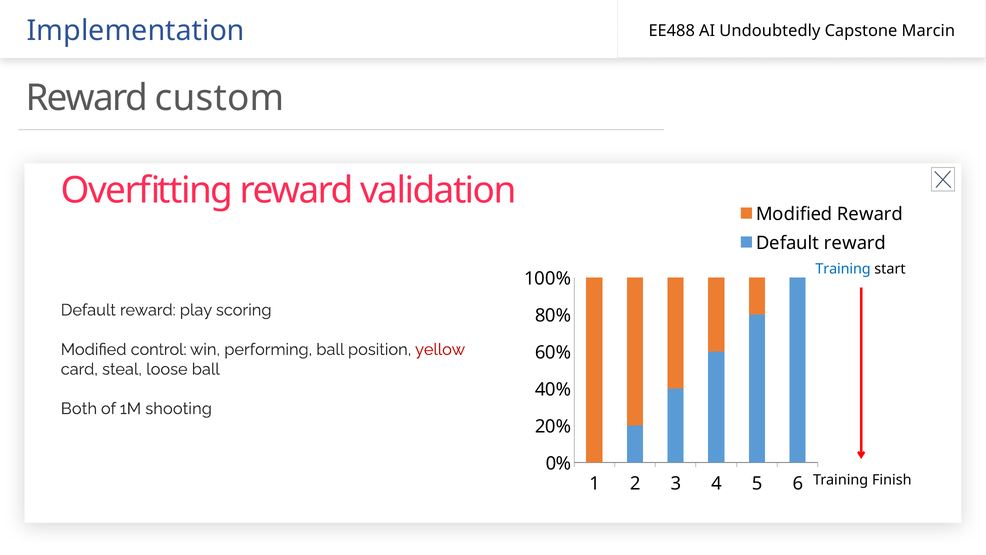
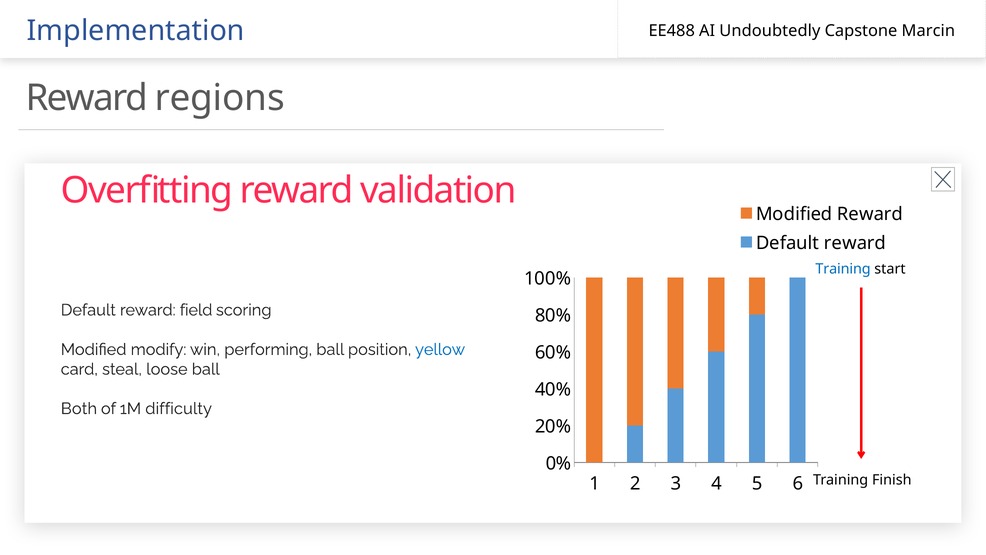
custom: custom -> regions
play: play -> field
control: control -> modify
yellow colour: red -> blue
shooting: shooting -> difficulty
